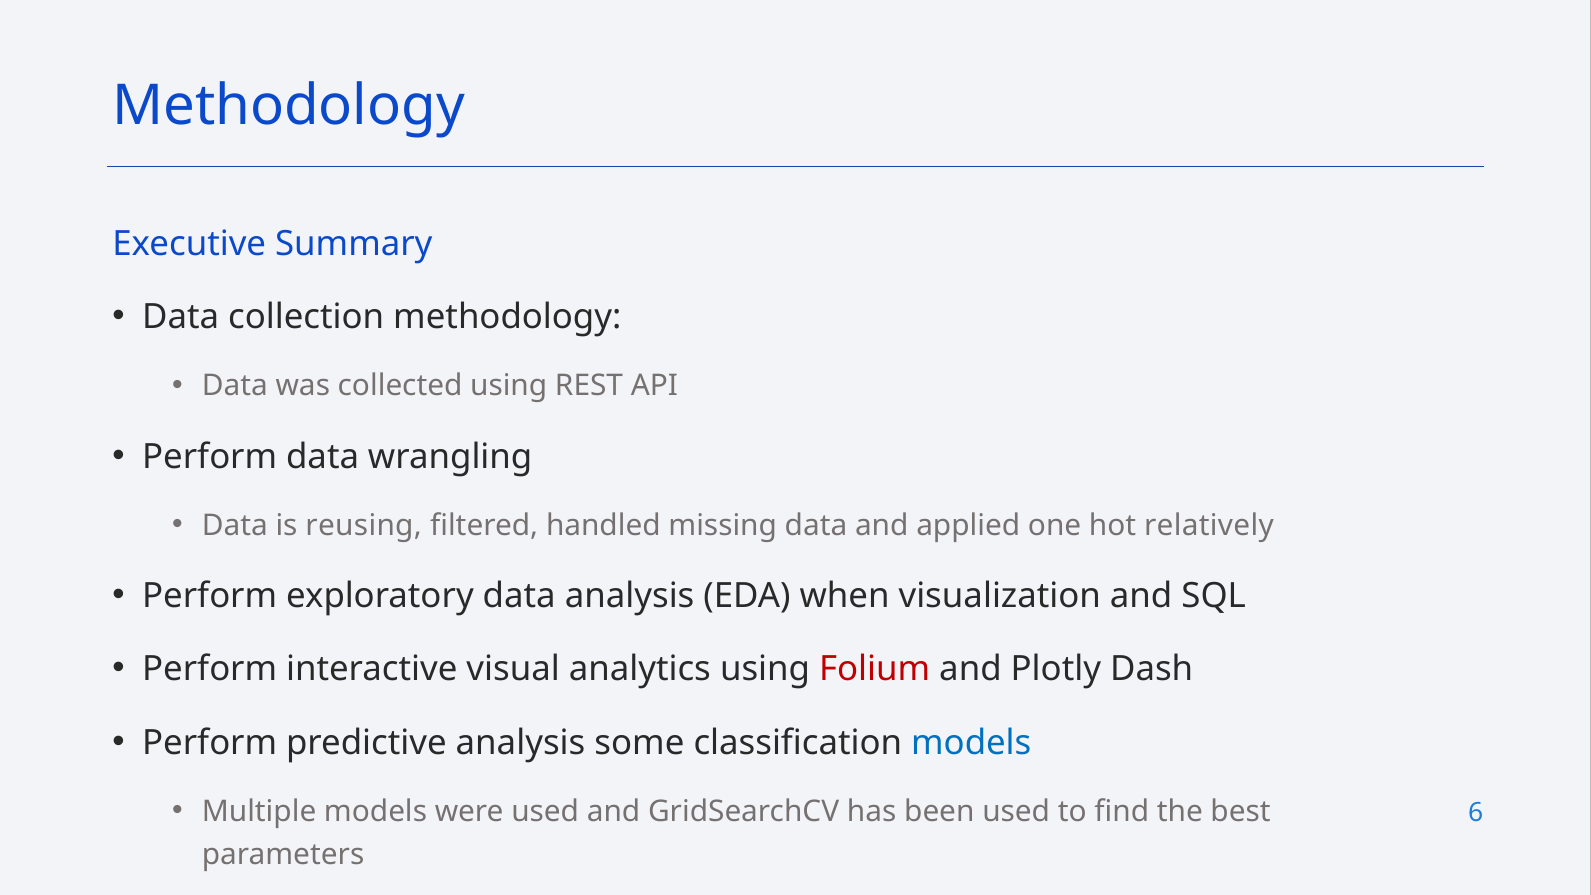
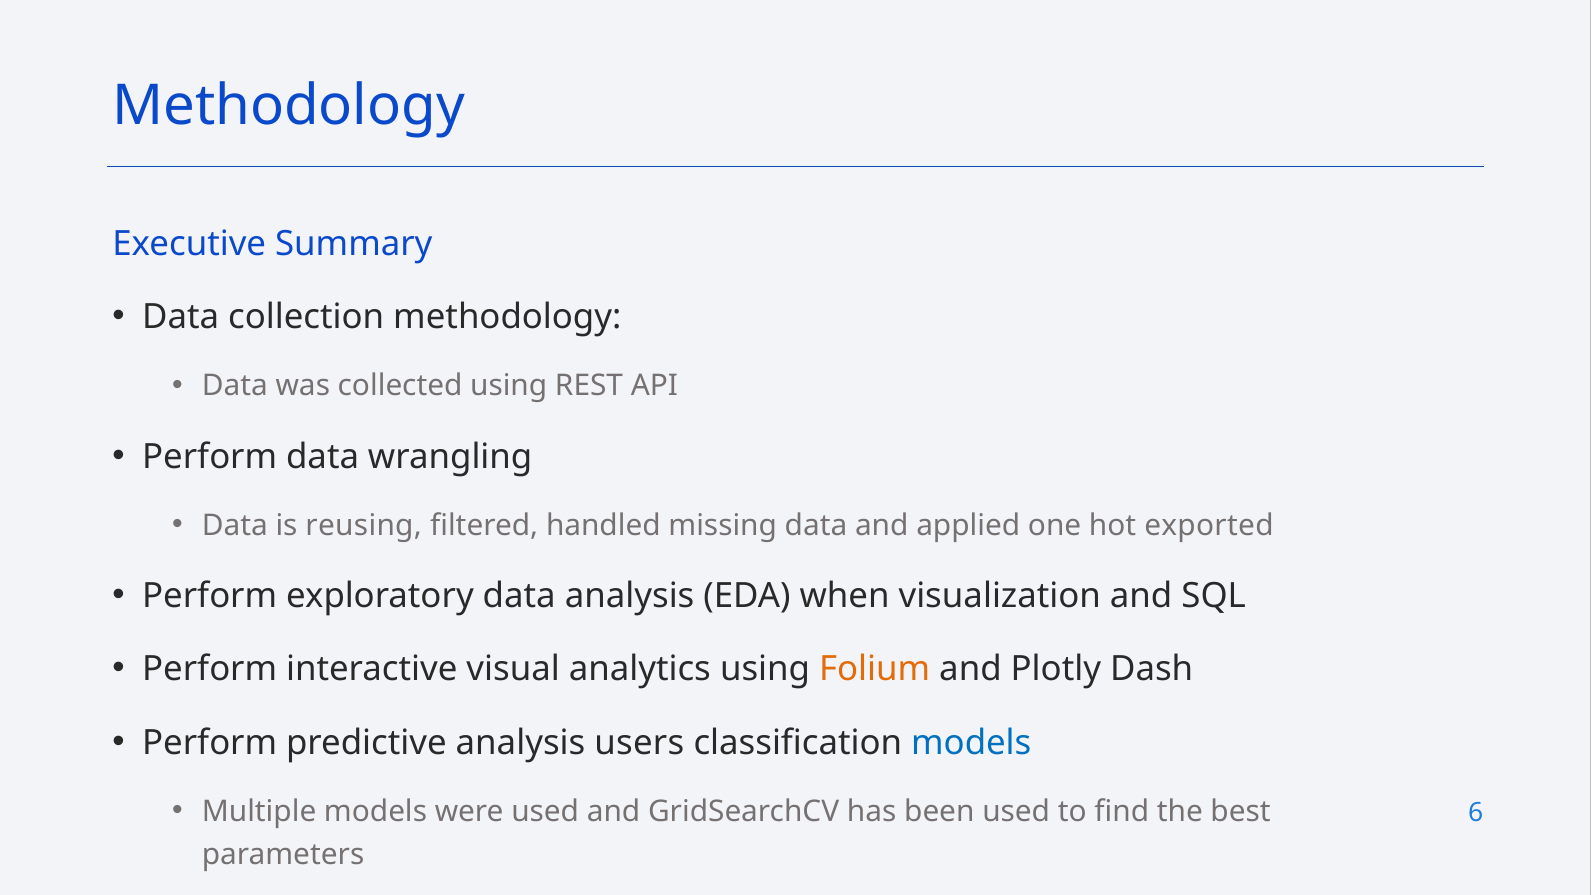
relatively: relatively -> exported
Folium colour: red -> orange
some: some -> users
